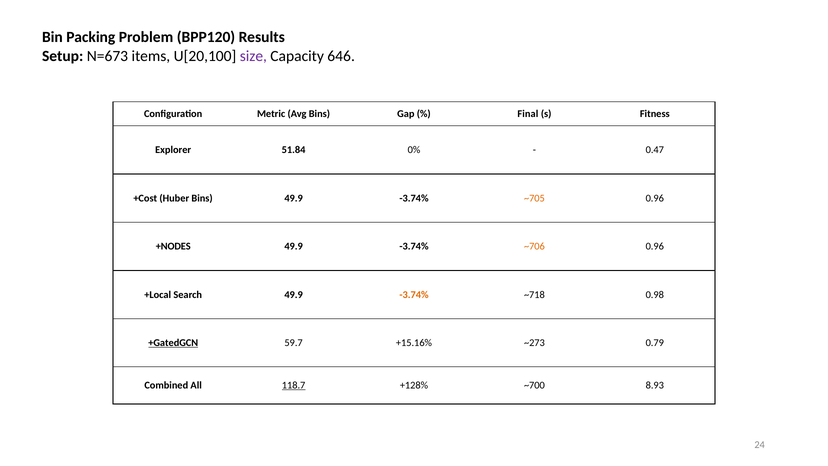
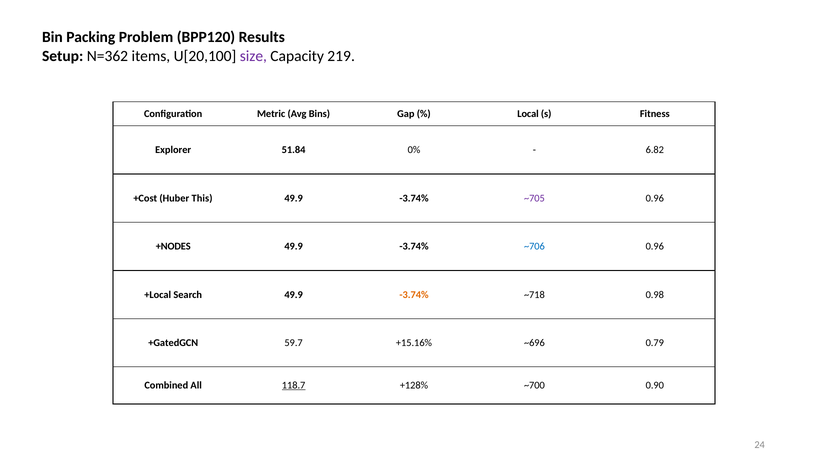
N=673: N=673 -> N=362
646: 646 -> 219
Final: Final -> Local
0.47: 0.47 -> 6.82
Huber Bins: Bins -> This
~705 colour: orange -> purple
~706 colour: orange -> blue
+GatedGCN underline: present -> none
~273: ~273 -> ~696
8.93: 8.93 -> 0.90
